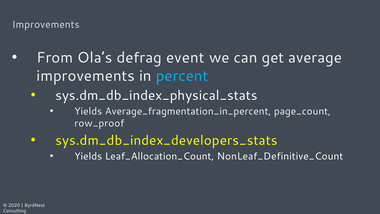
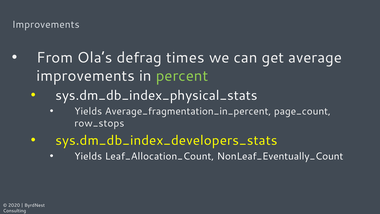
event: event -> times
percent colour: light blue -> light green
row_proof: row_proof -> row_stops
NonLeaf_Definitive_Count: NonLeaf_Definitive_Count -> NonLeaf_Eventually_Count
